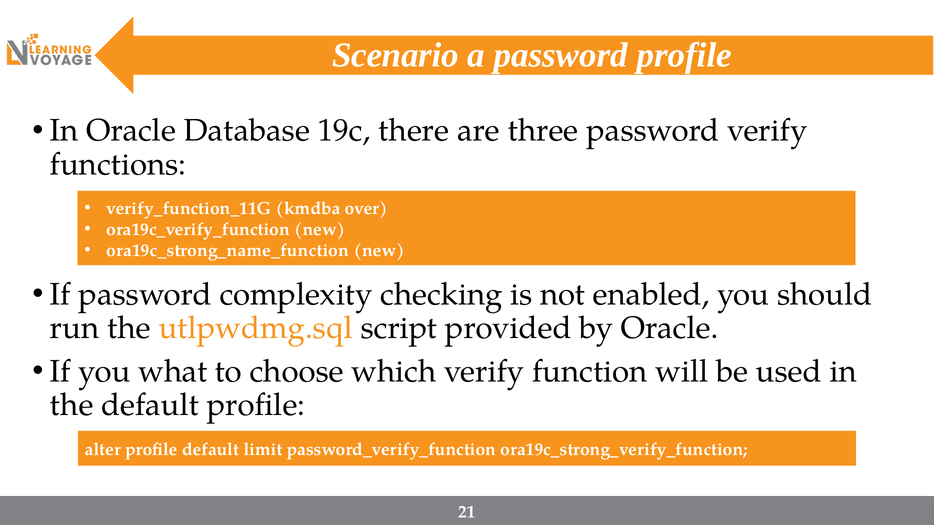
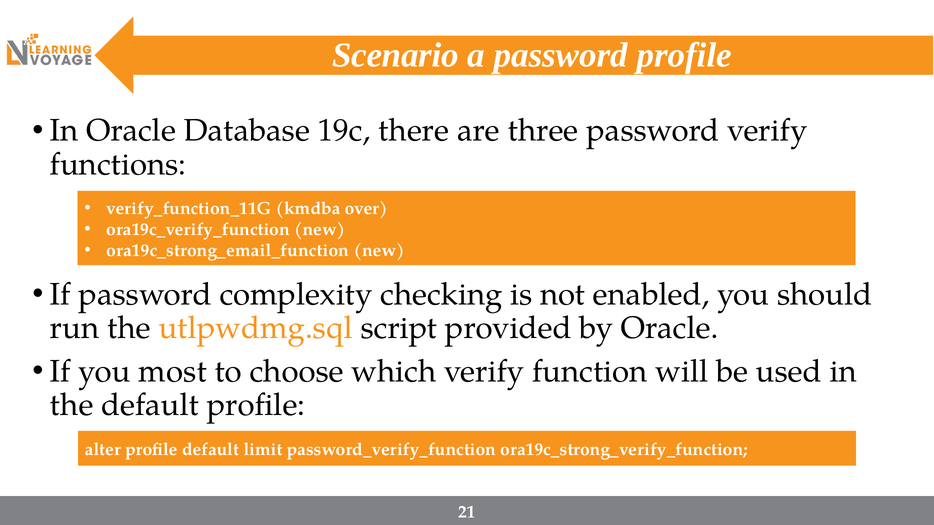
ora19c_strong_name_function: ora19c_strong_name_function -> ora19c_strong_email_function
what: what -> most
